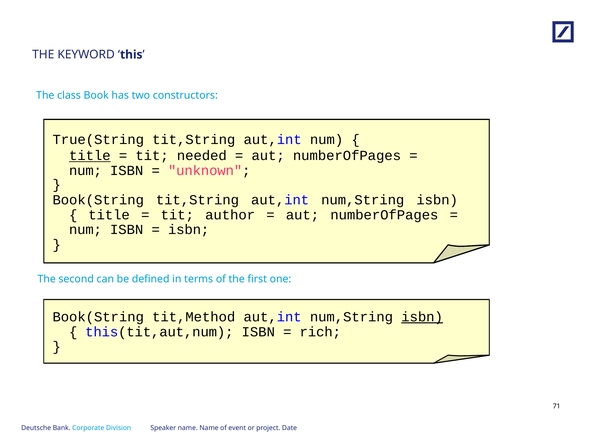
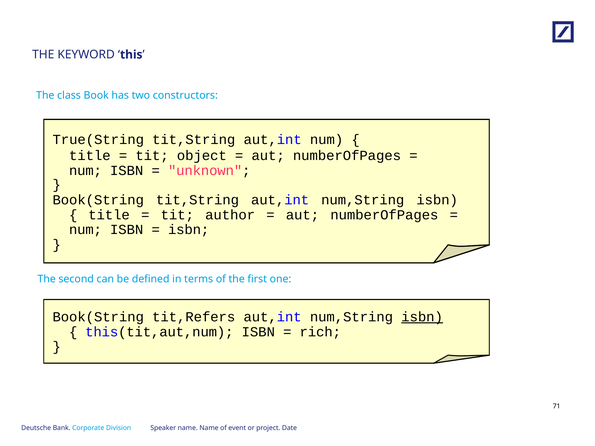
title at (90, 156) underline: present -> none
needed: needed -> object
tit,Method: tit,Method -> tit,Refers
